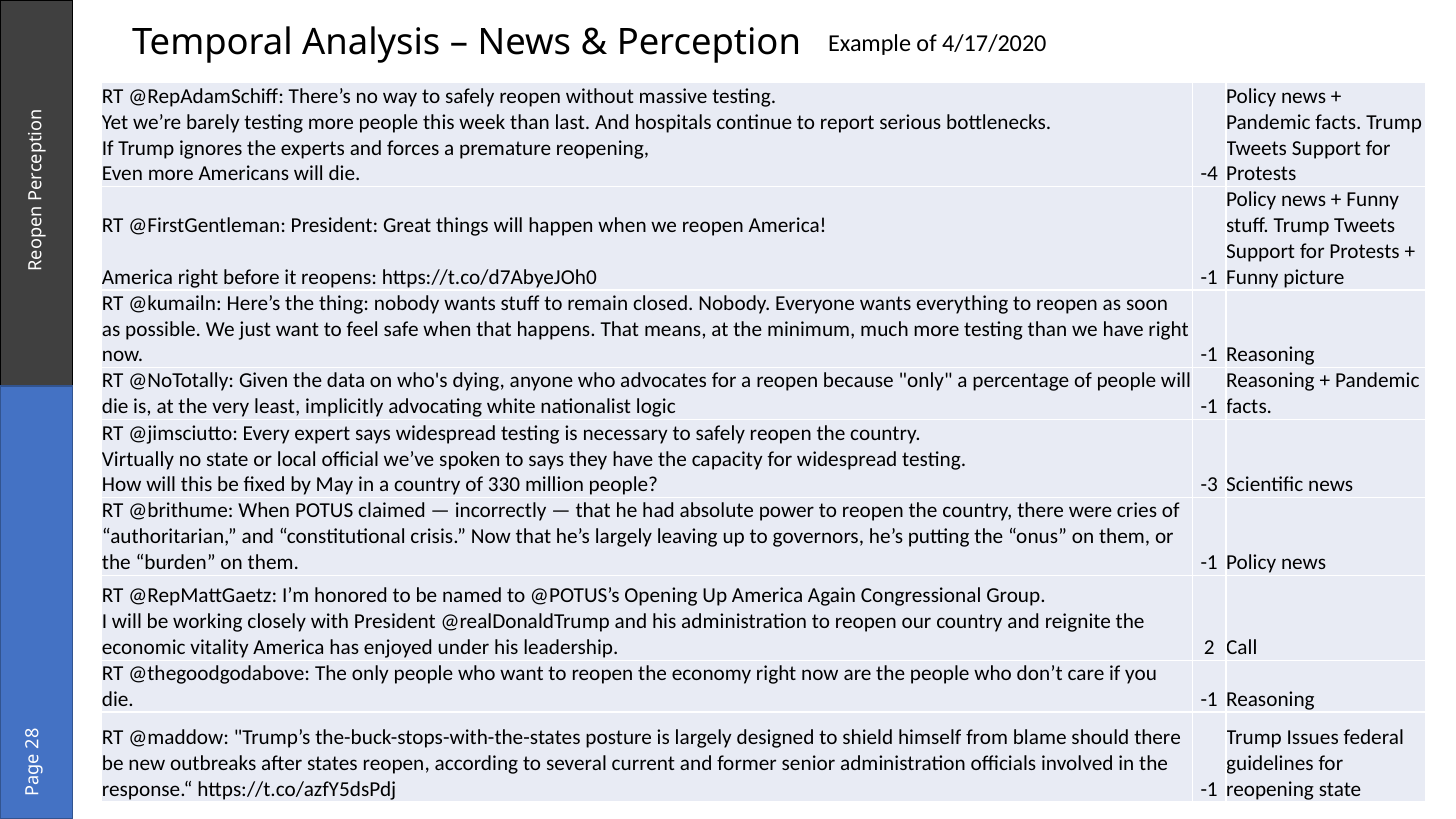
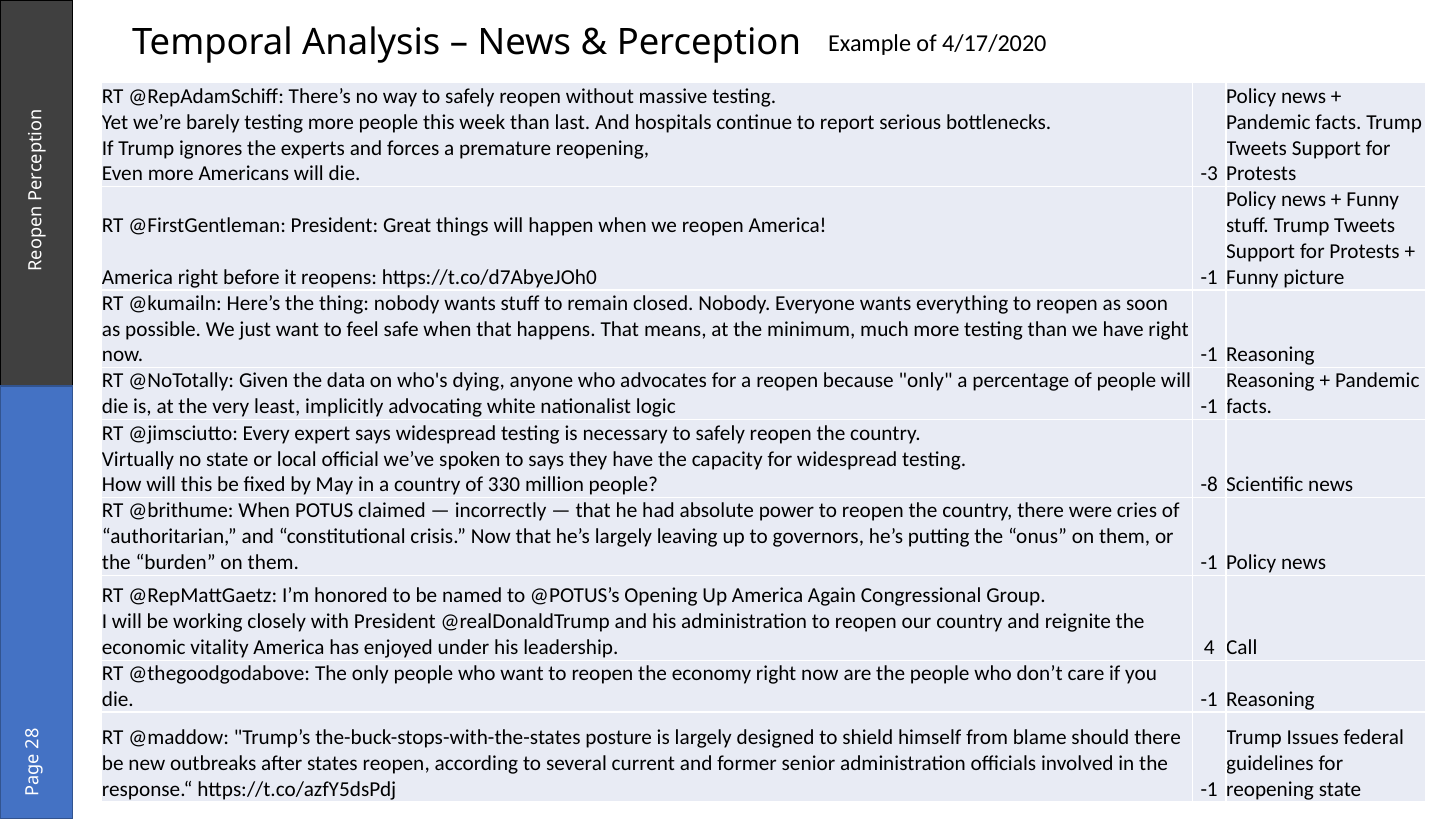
-4: -4 -> -3
-3: -3 -> -8
leadership 2: 2 -> 4
